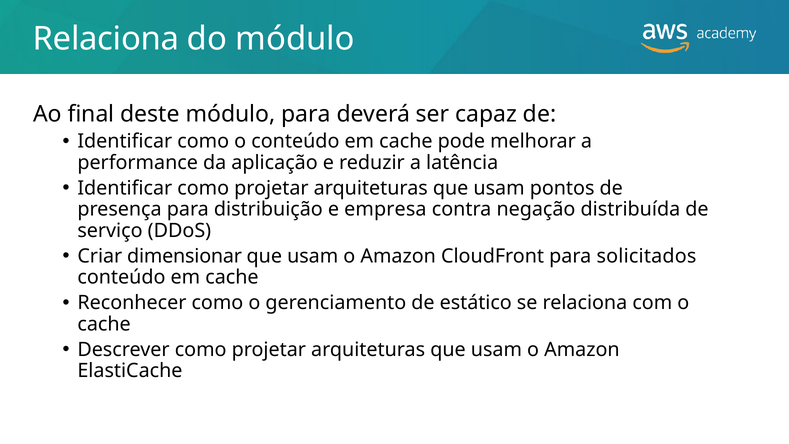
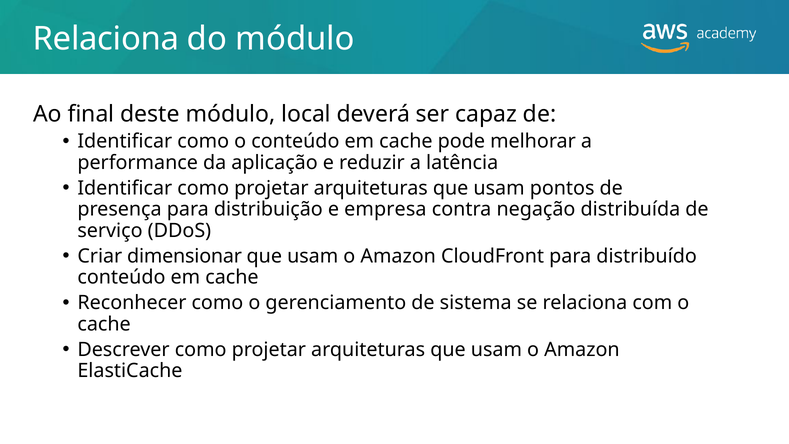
módulo para: para -> local
solicitados: solicitados -> distribuído
estático: estático -> sistema
